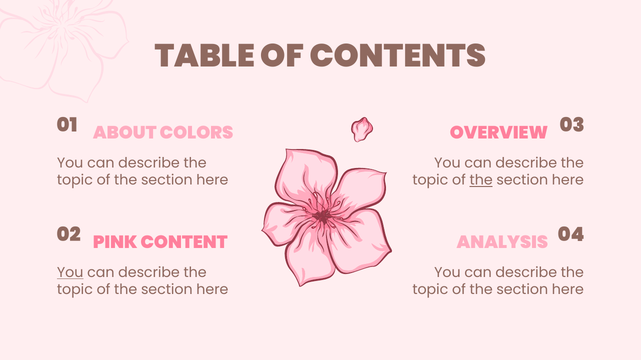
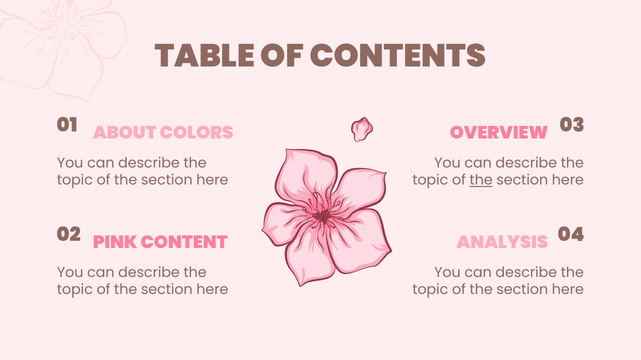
You at (70, 273) underline: present -> none
